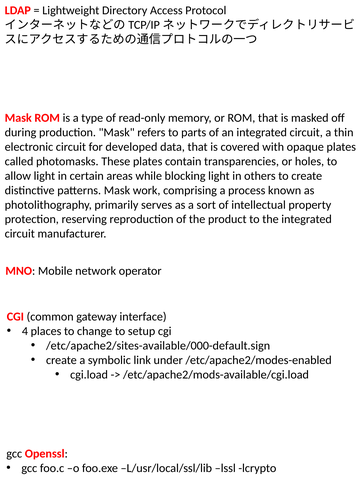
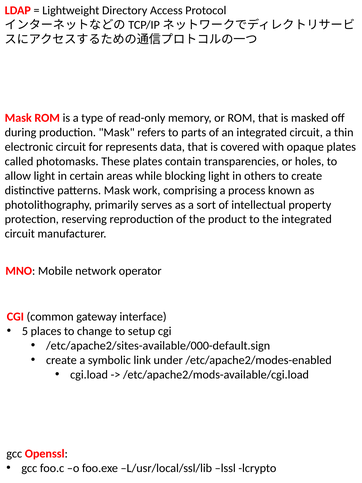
developed: developed -> represents
4: 4 -> 5
